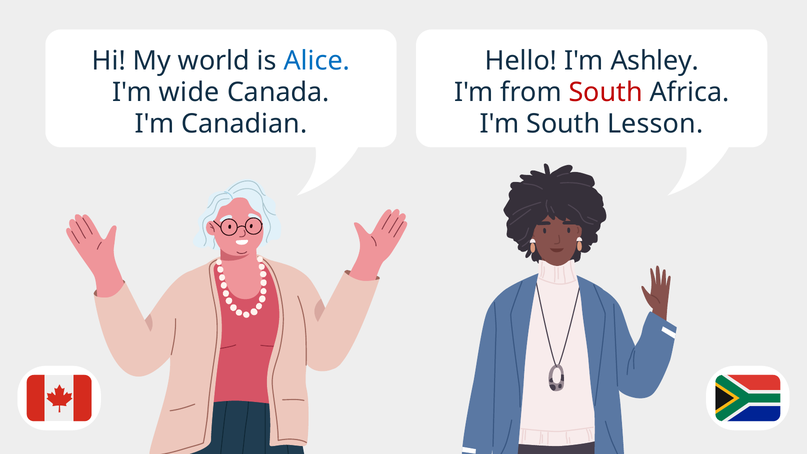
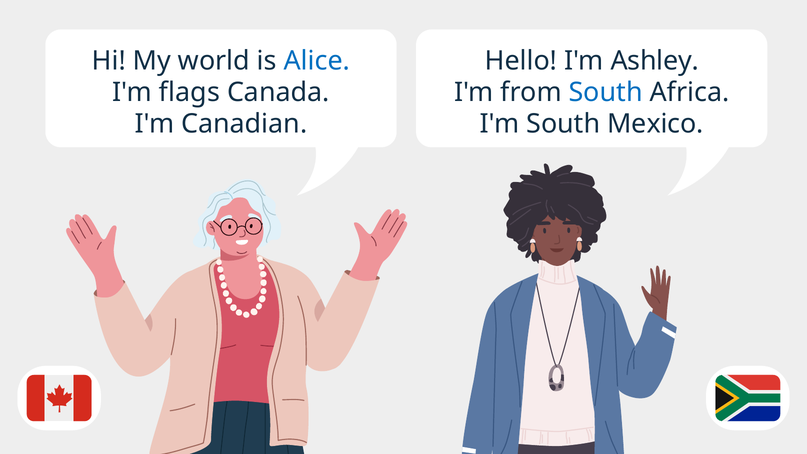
wide: wide -> flags
South at (606, 92) colour: red -> blue
Lesson: Lesson -> Mexico
